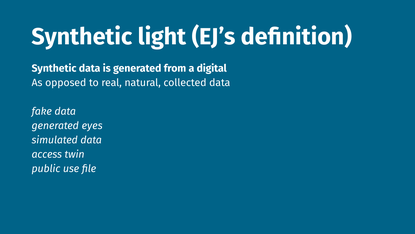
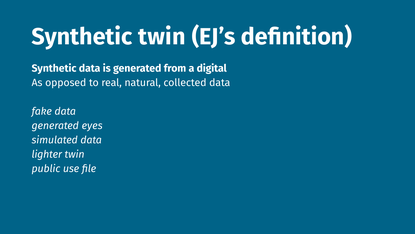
Synthetic light: light -> twin
access: access -> lighter
